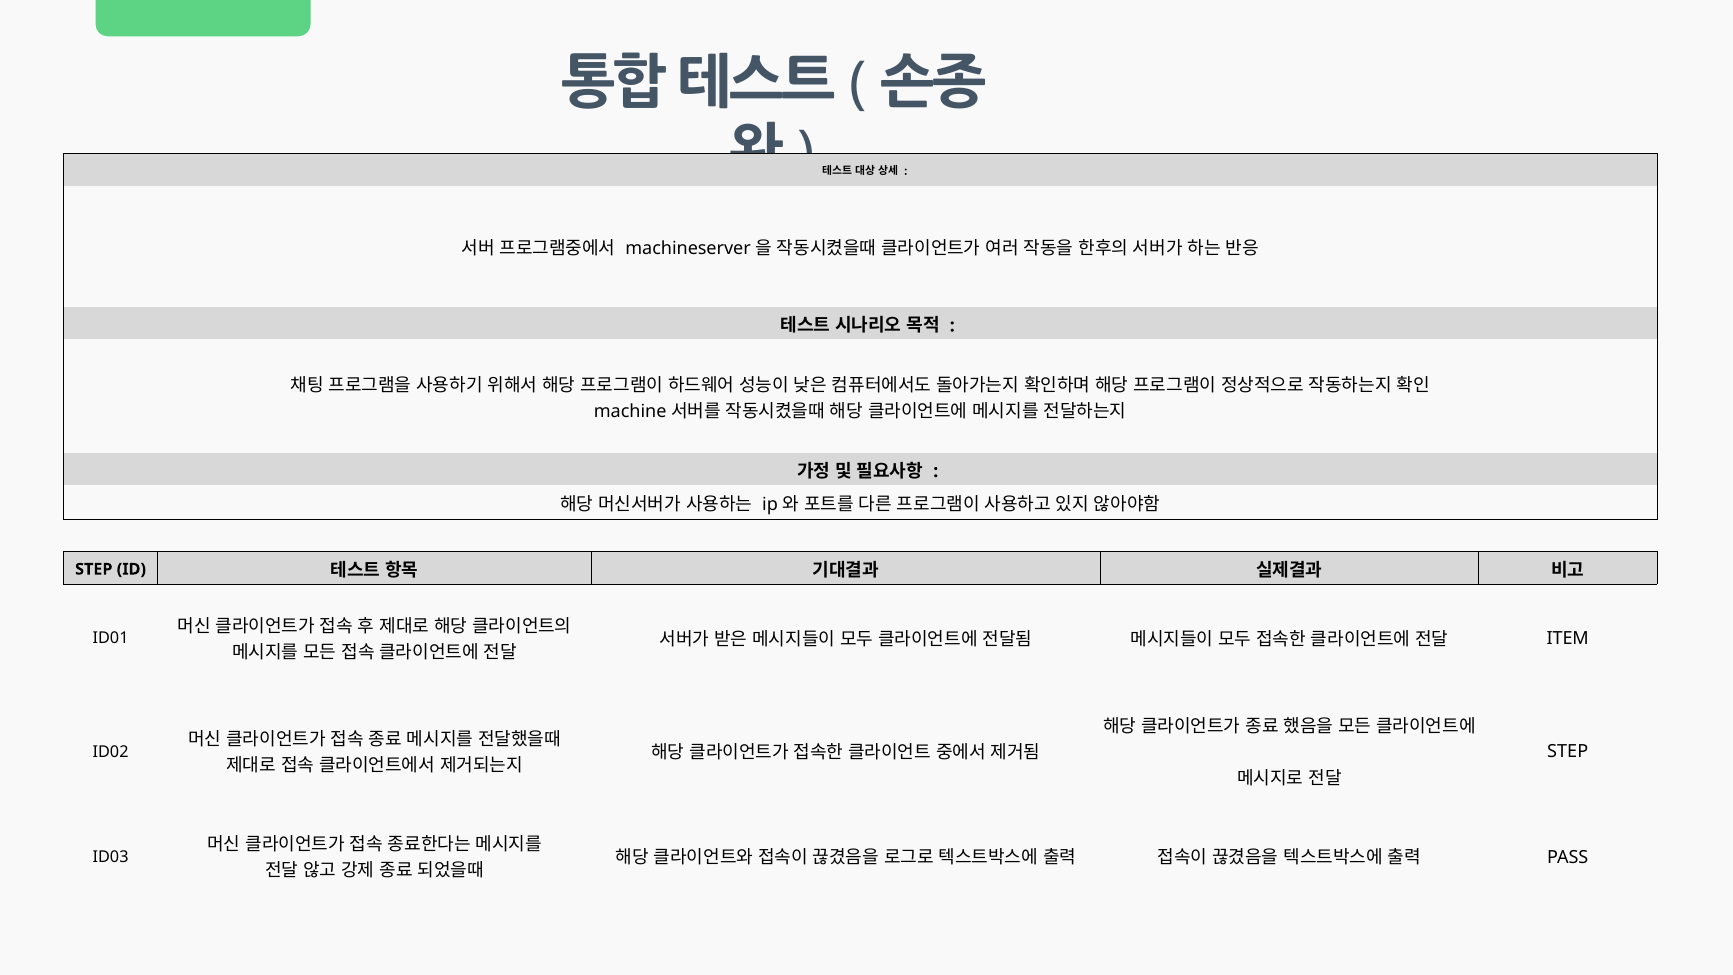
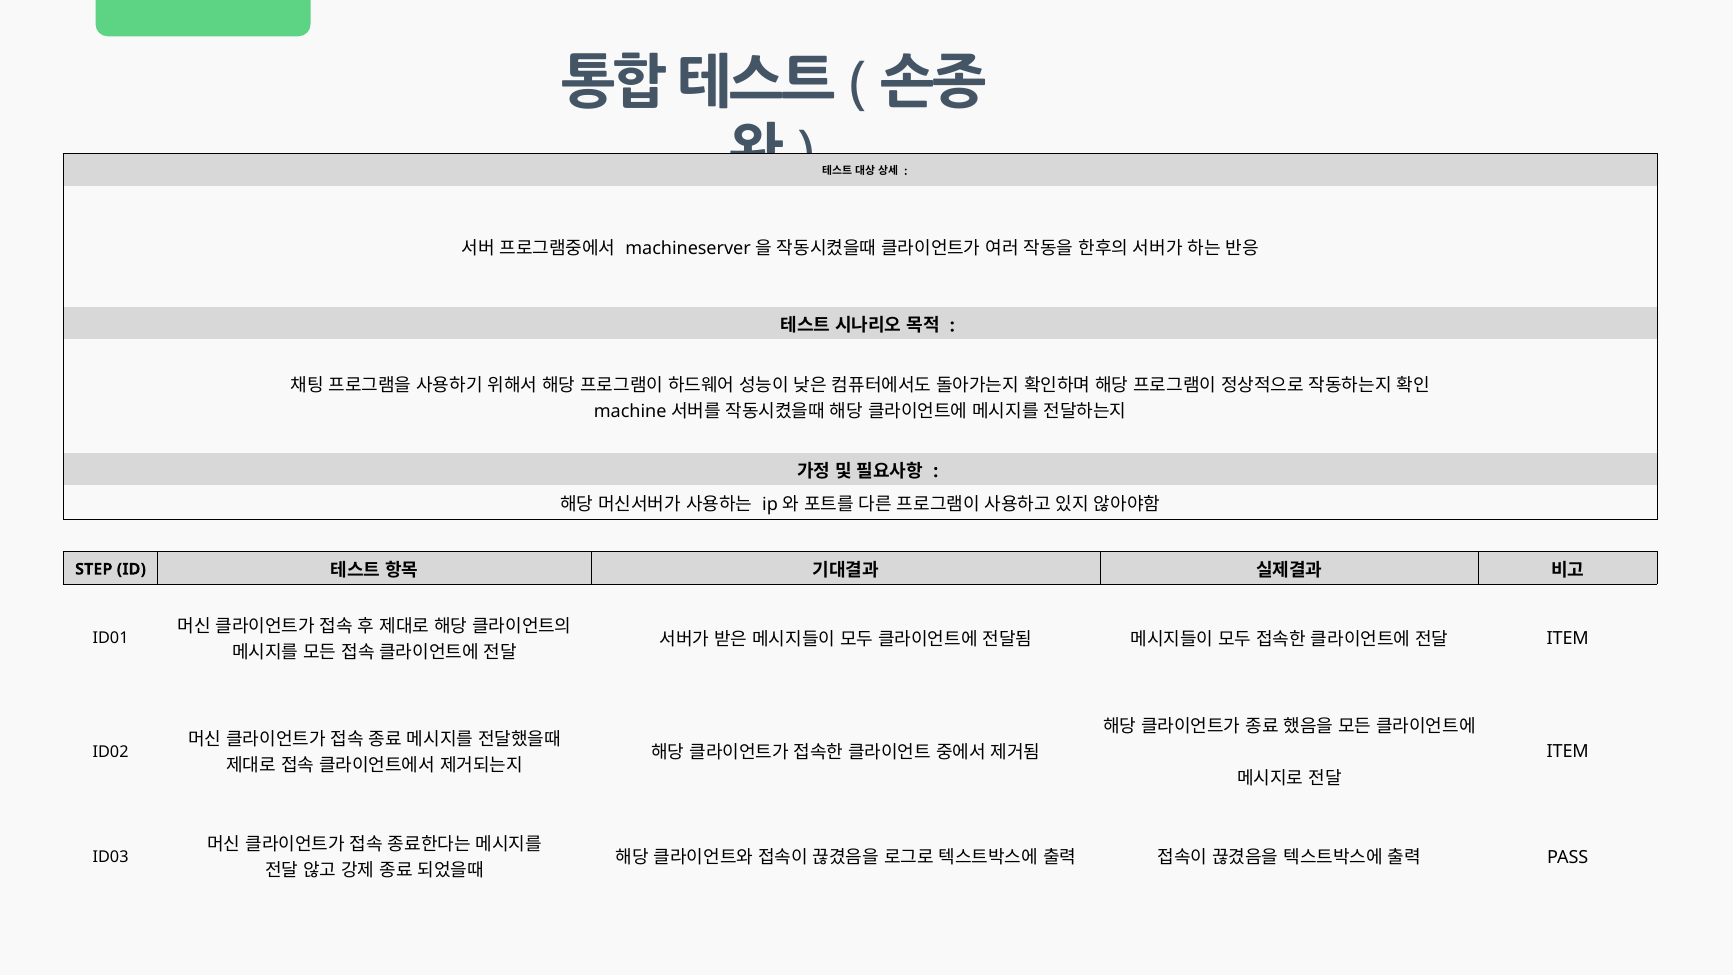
STEP at (1568, 752): STEP -> ITEM
